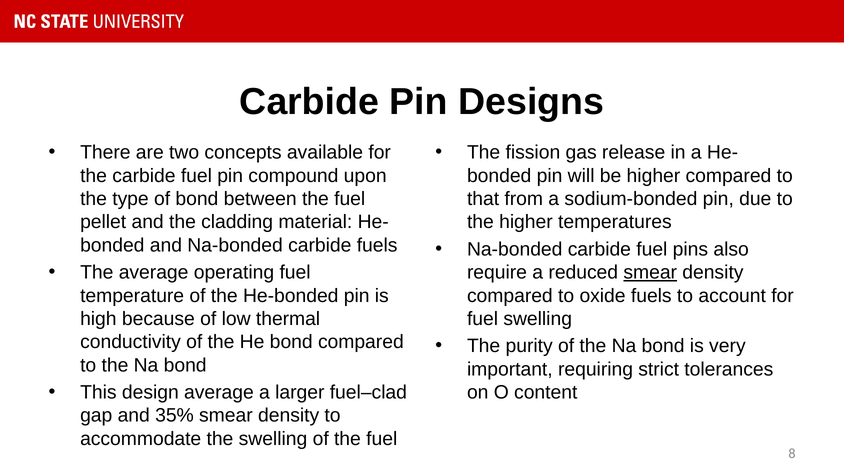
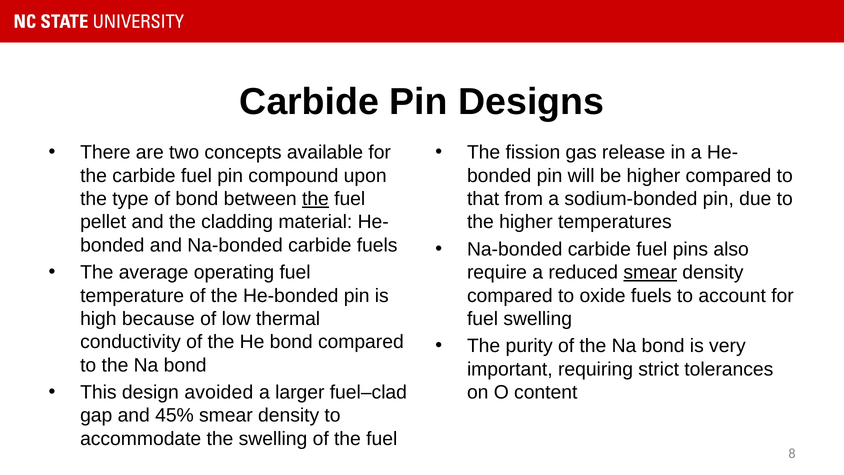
the at (315, 199) underline: none -> present
design average: average -> avoided
35%: 35% -> 45%
